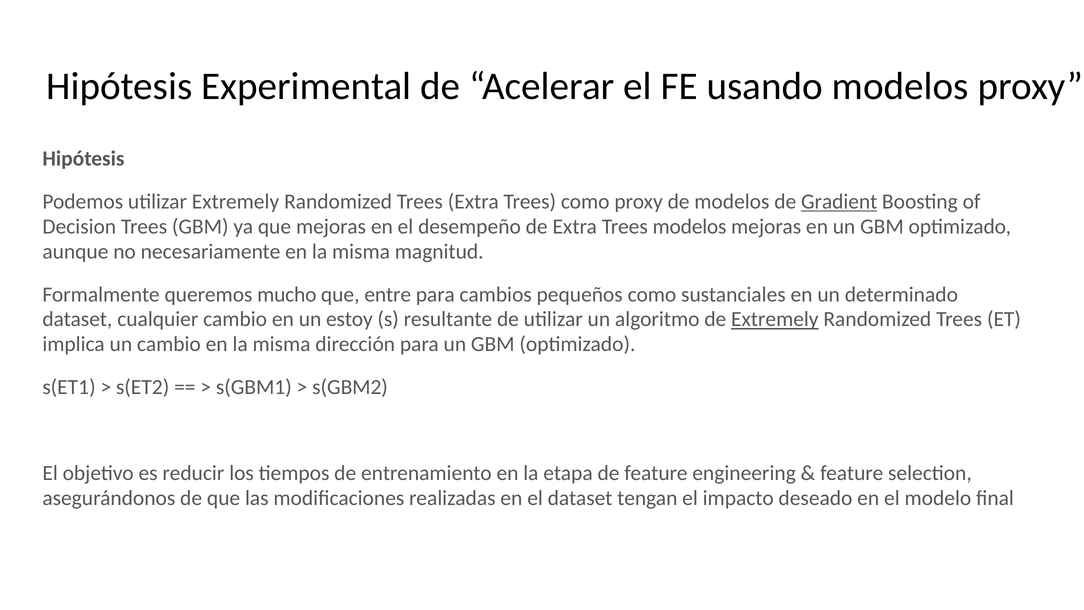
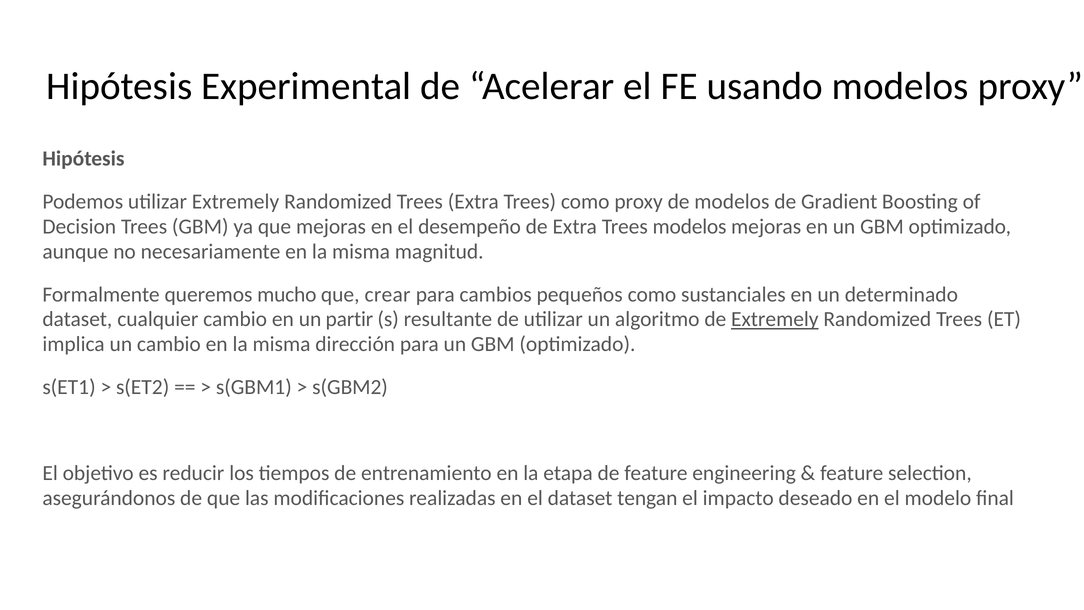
Gradient underline: present -> none
entre: entre -> crear
estoy: estoy -> partir
